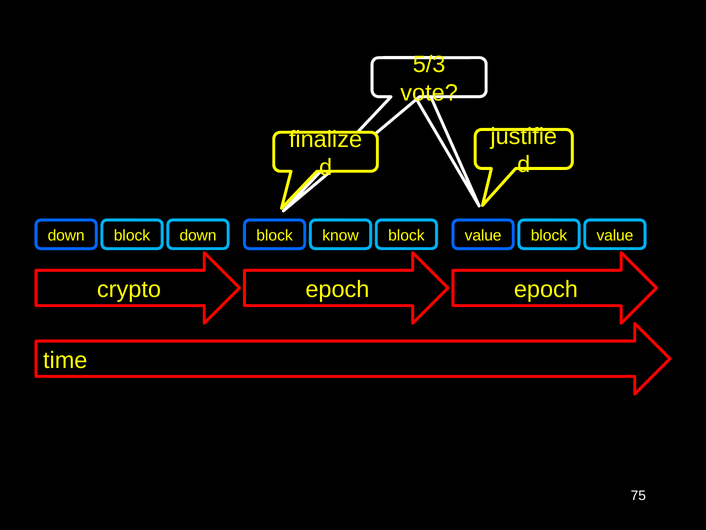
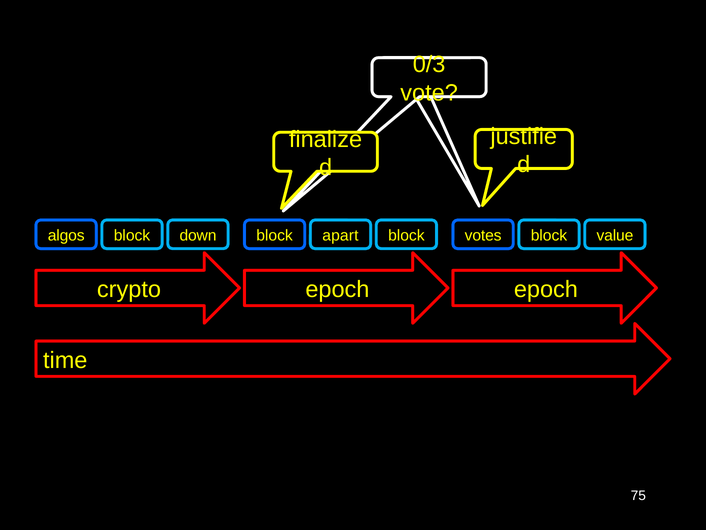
5/3: 5/3 -> 0/3
down at (66, 235): down -> algos
know: know -> apart
value at (483, 235): value -> votes
